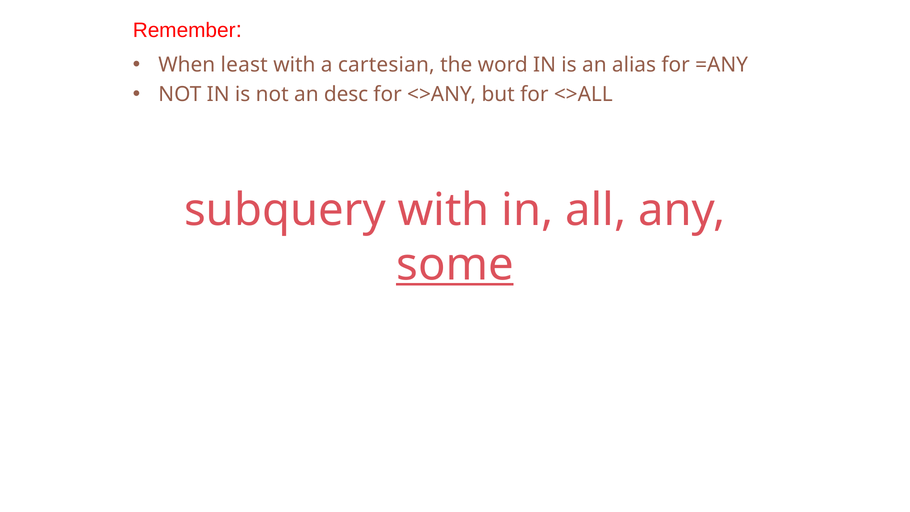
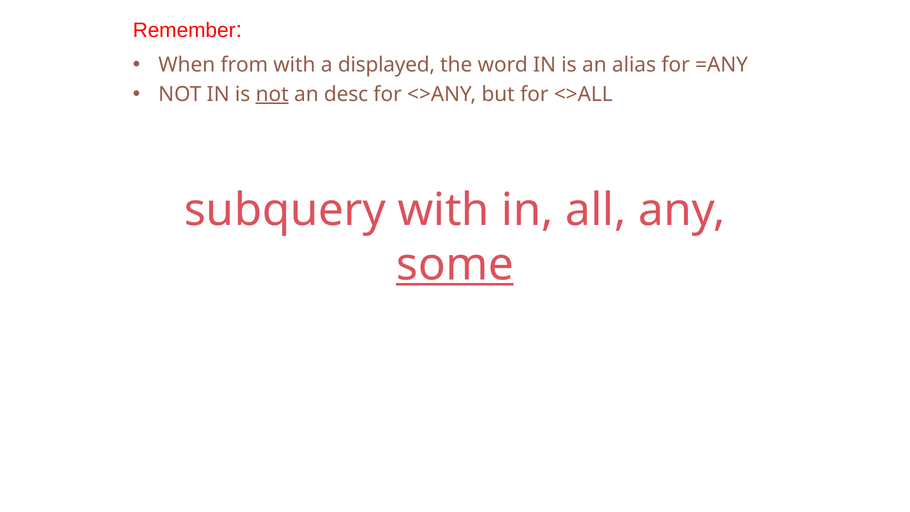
least: least -> from
cartesian: cartesian -> displayed
not at (272, 94) underline: none -> present
